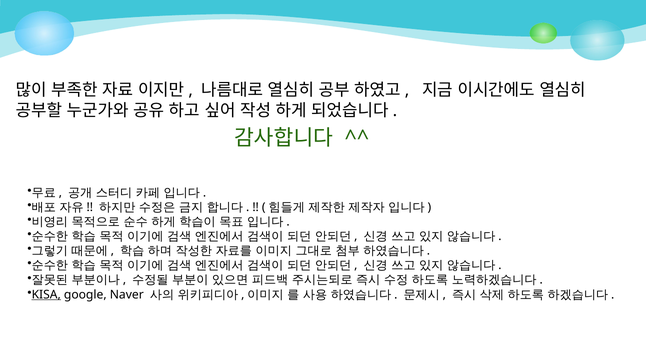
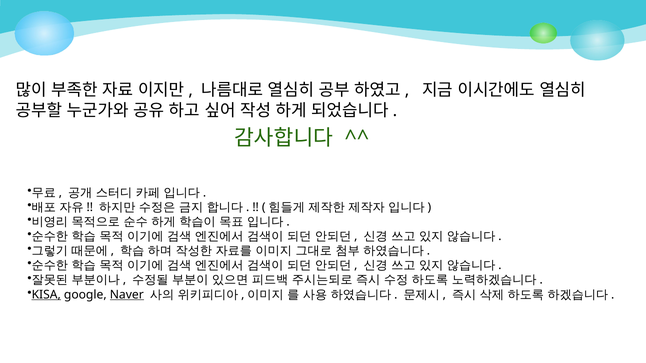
Naver underline: none -> present
